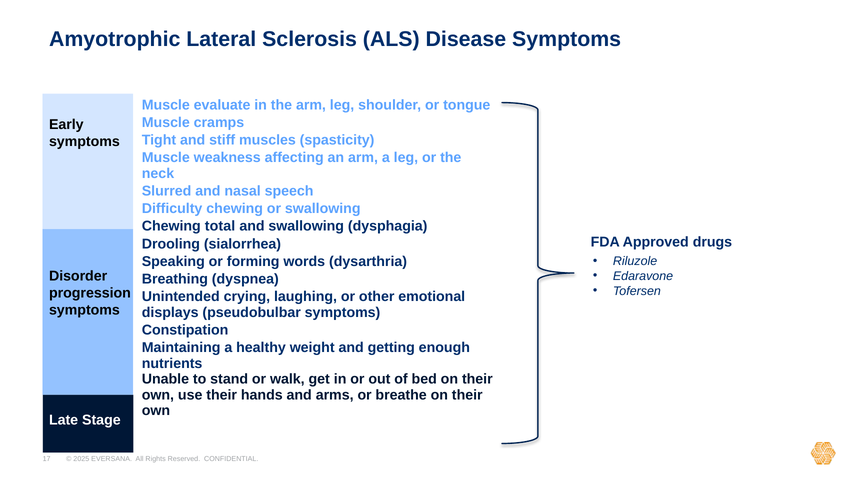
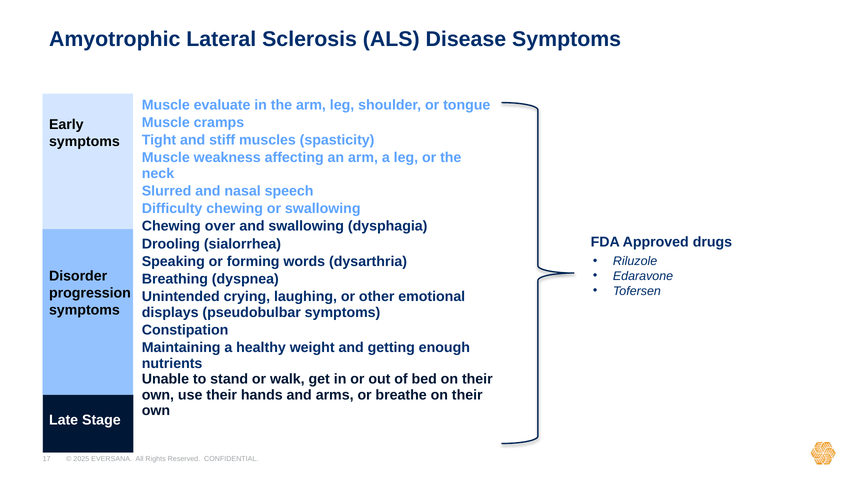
total: total -> over
